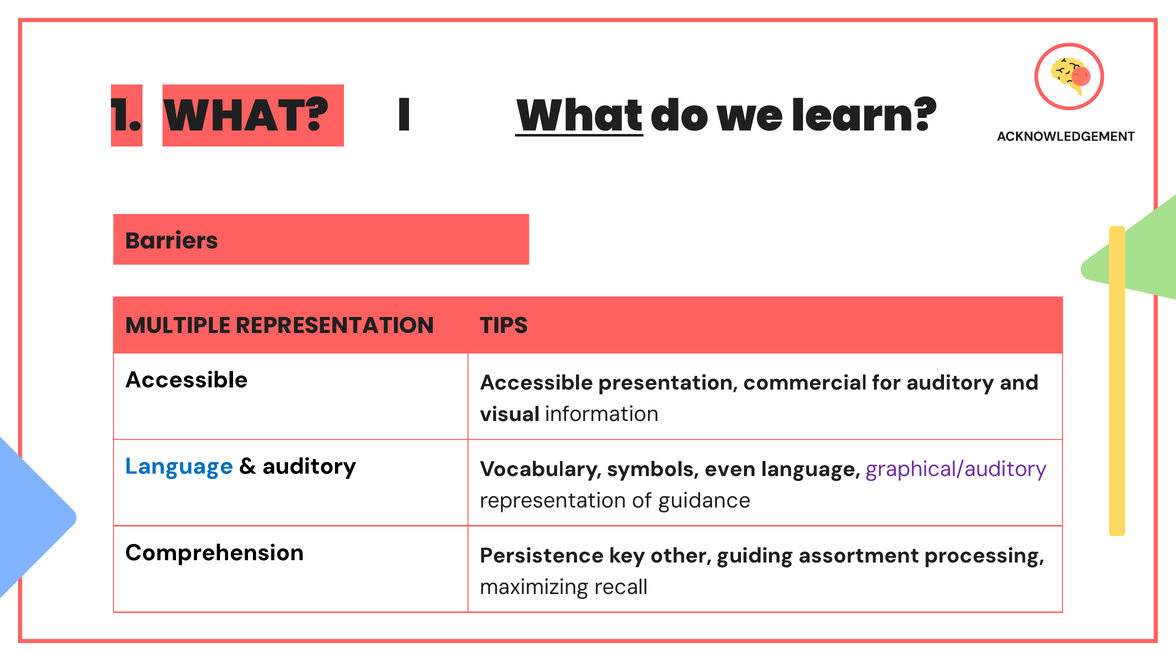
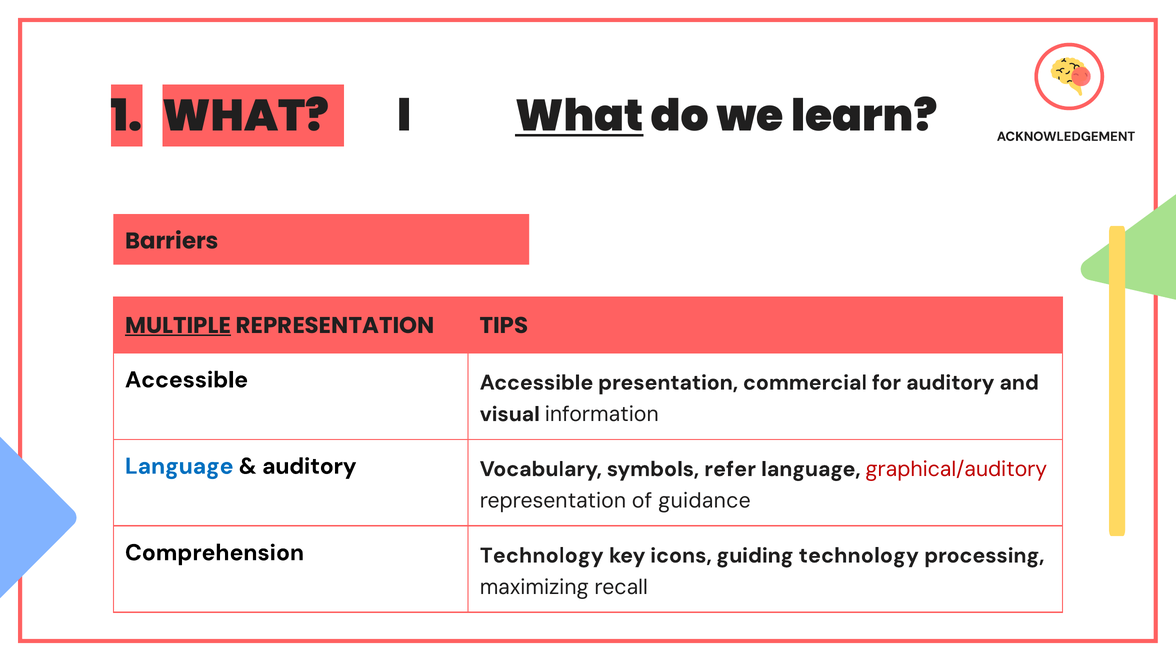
MULTIPLE underline: none -> present
even: even -> refer
graphical/auditory colour: purple -> red
Comprehension Persistence: Persistence -> Technology
other: other -> icons
guiding assortment: assortment -> technology
